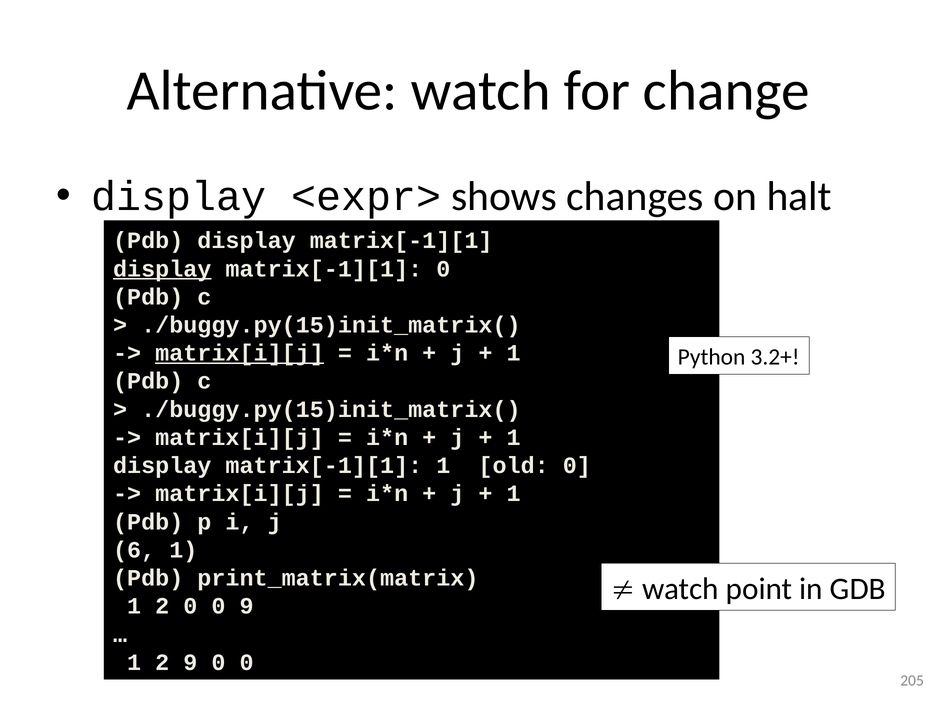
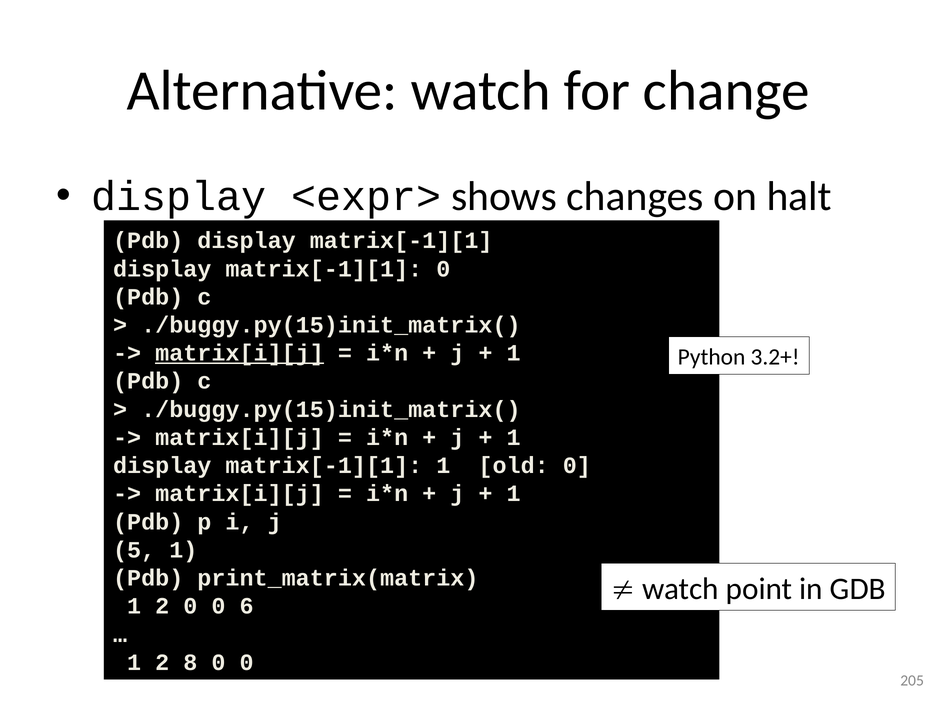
display at (162, 269) underline: present -> none
6: 6 -> 5
0 9: 9 -> 6
2 9: 9 -> 8
